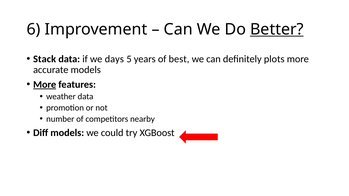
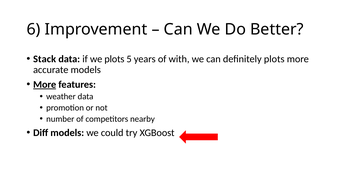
Better underline: present -> none
we days: days -> plots
best: best -> with
